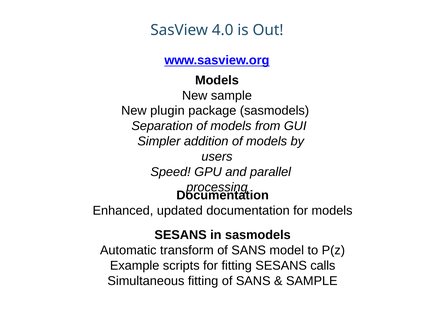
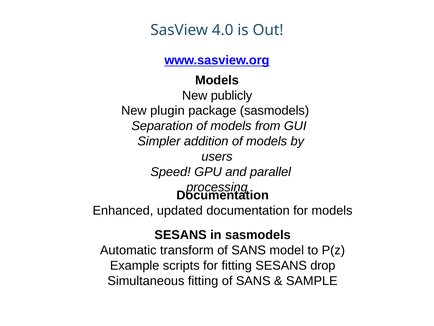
New sample: sample -> publicly
calls: calls -> drop
